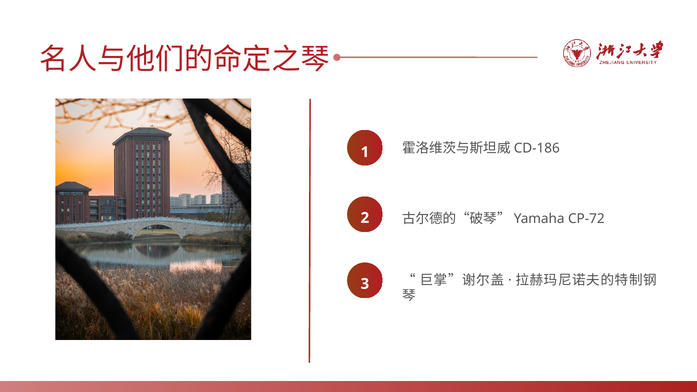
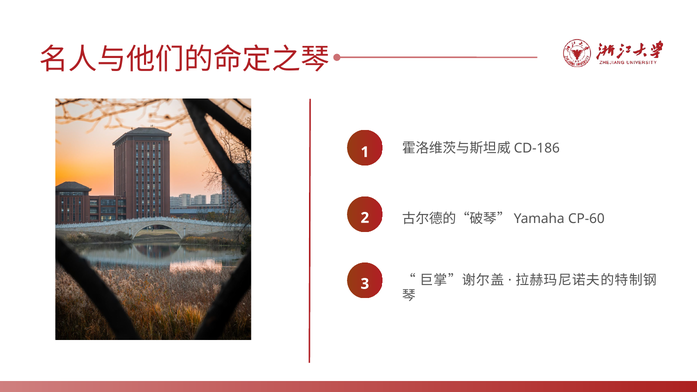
CP-72: CP-72 -> CP-60
